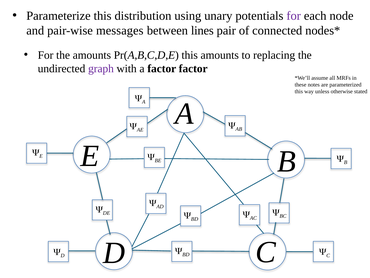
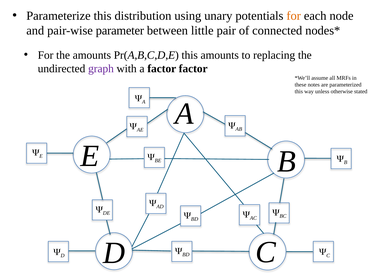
for at (294, 16) colour: purple -> orange
messages: messages -> parameter
lines: lines -> little
